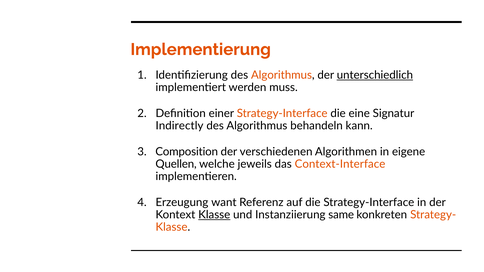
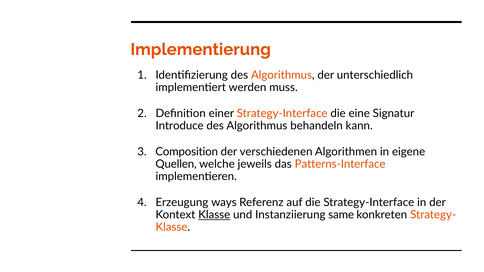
unterschiedlich underline: present -> none
Indirectly: Indirectly -> Introduce
Context-Interface: Context-Interface -> Patterns-Interface
want: want -> ways
